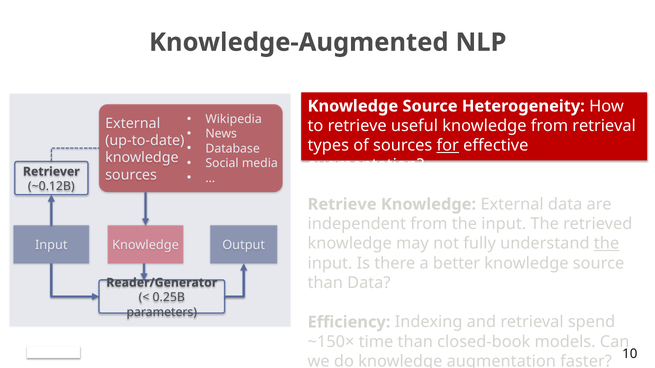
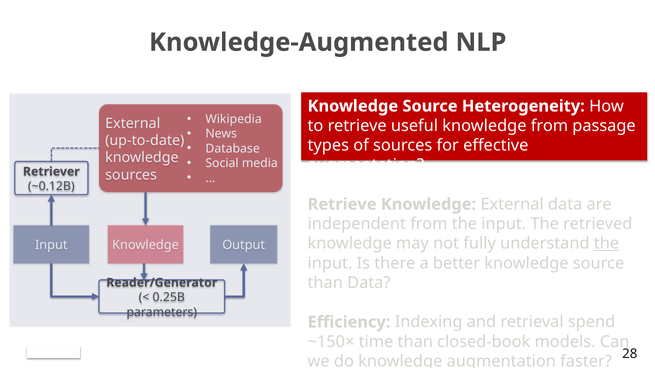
from retrieval: retrieval -> passage
for underline: present -> none
10: 10 -> 28
